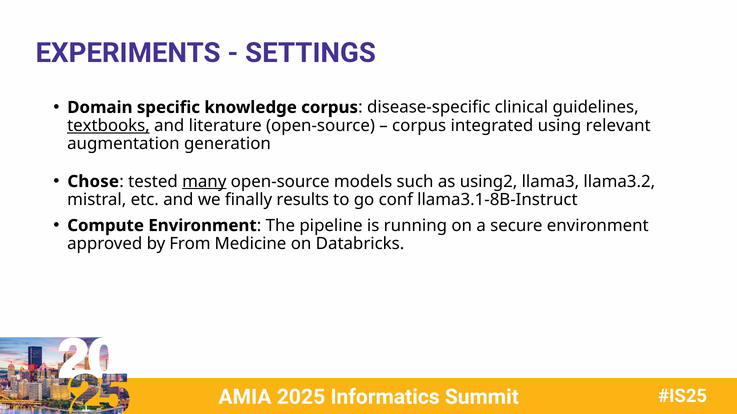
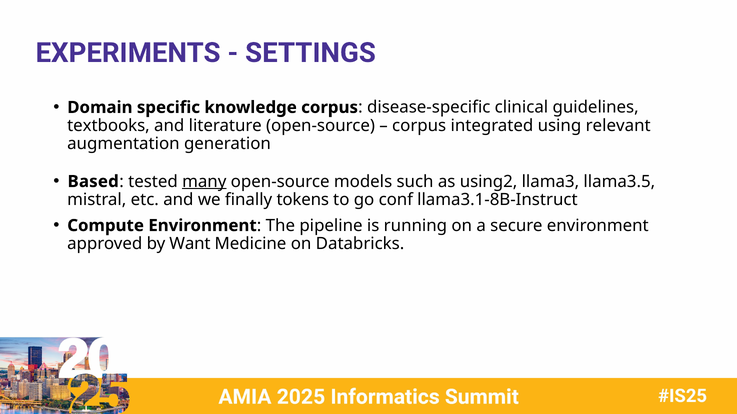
textbooks underline: present -> none
Chose: Chose -> Based
llama3.2: llama3.2 -> llama3.5
results: results -> tokens
From: From -> Want
